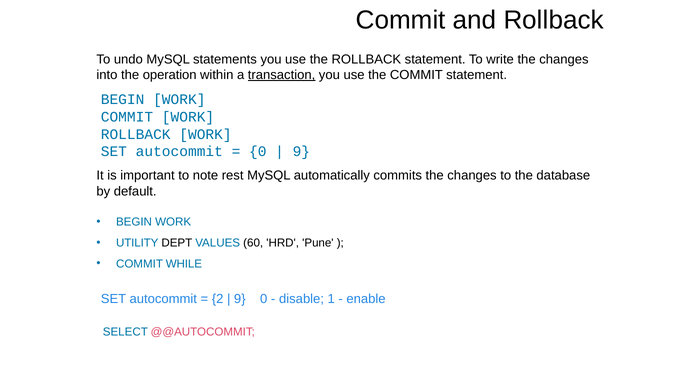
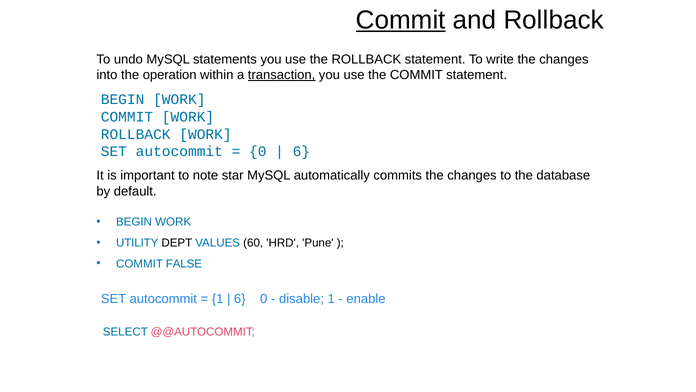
Commit at (401, 20) underline: none -> present
9 at (301, 152): 9 -> 6
rest: rest -> star
WHILE: WHILE -> FALSE
2 at (218, 298): 2 -> 1
9 at (240, 298): 9 -> 6
